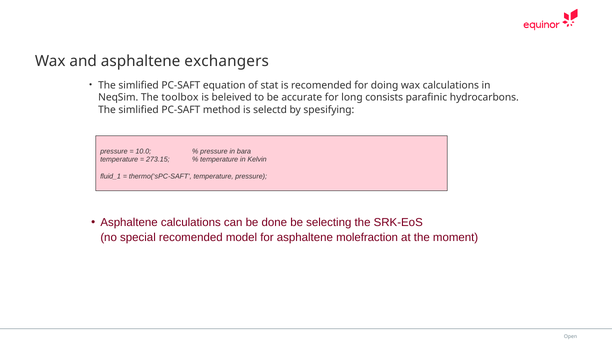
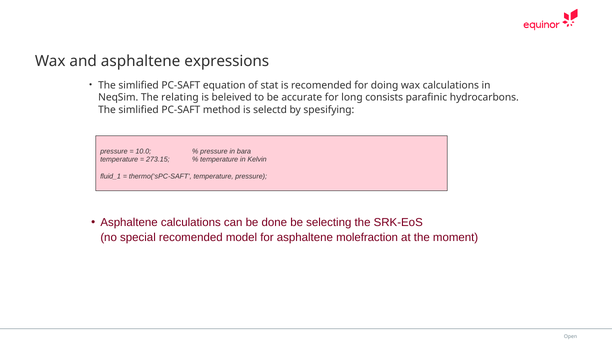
exchangers: exchangers -> expressions
toolbox: toolbox -> relating
